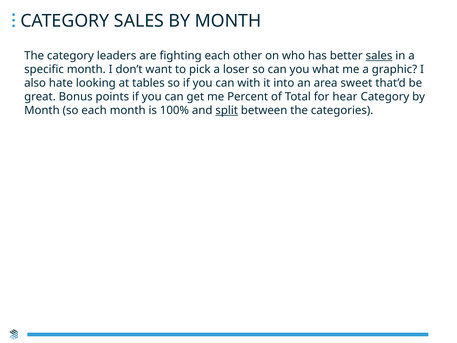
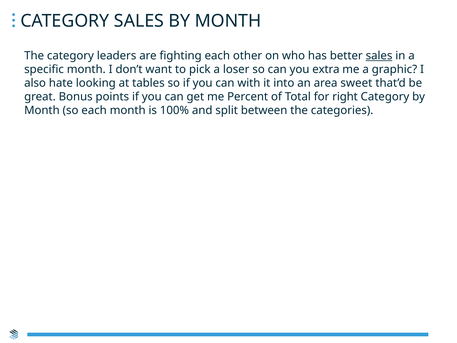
what: what -> extra
hear: hear -> right
split underline: present -> none
